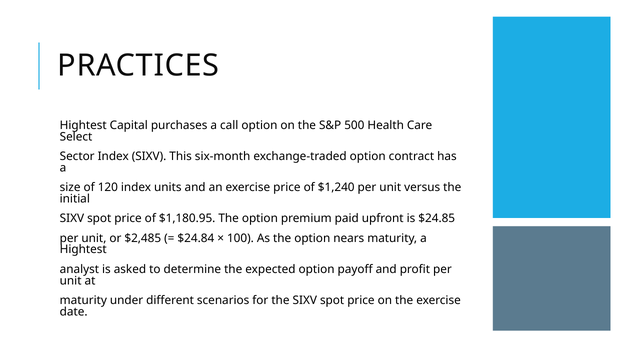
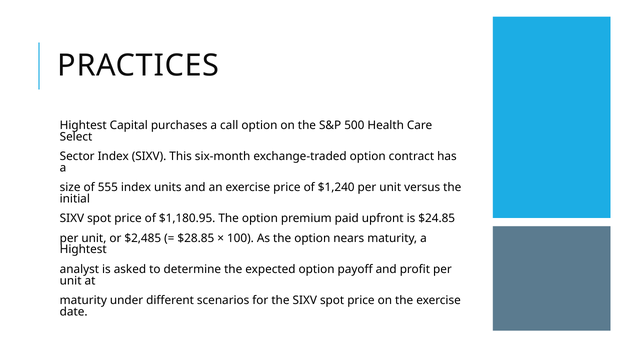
120: 120 -> 555
$24.84: $24.84 -> $28.85
